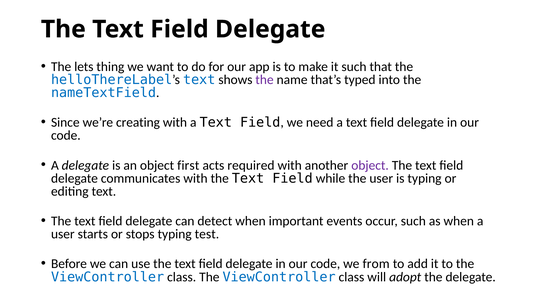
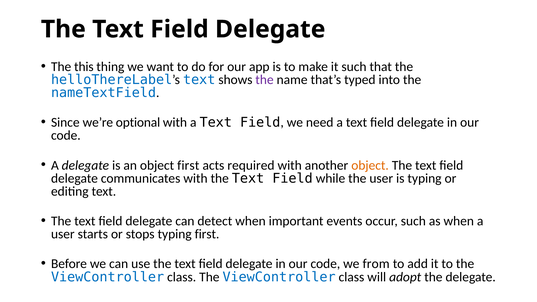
lets: lets -> this
creating: creating -> optional
object at (370, 165) colour: purple -> orange
typing test: test -> first
